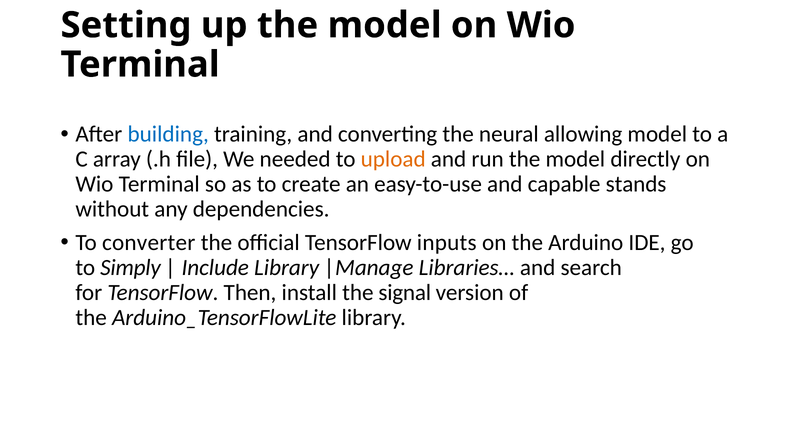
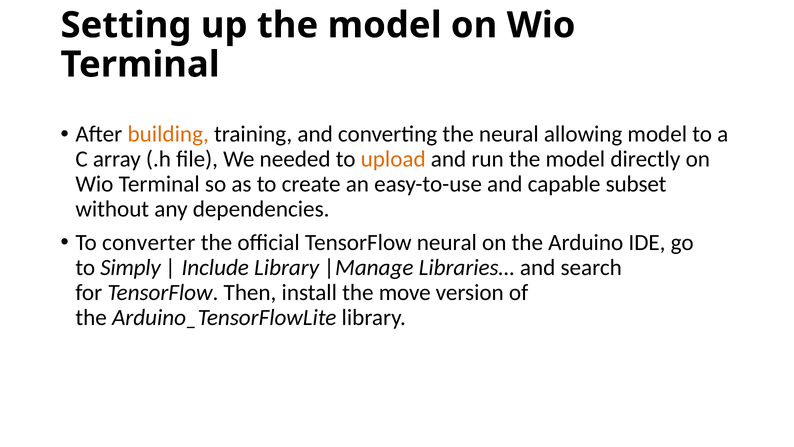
building colour: blue -> orange
stands: stands -> subset
TensorFlow inputs: inputs -> neural
signal: signal -> move
